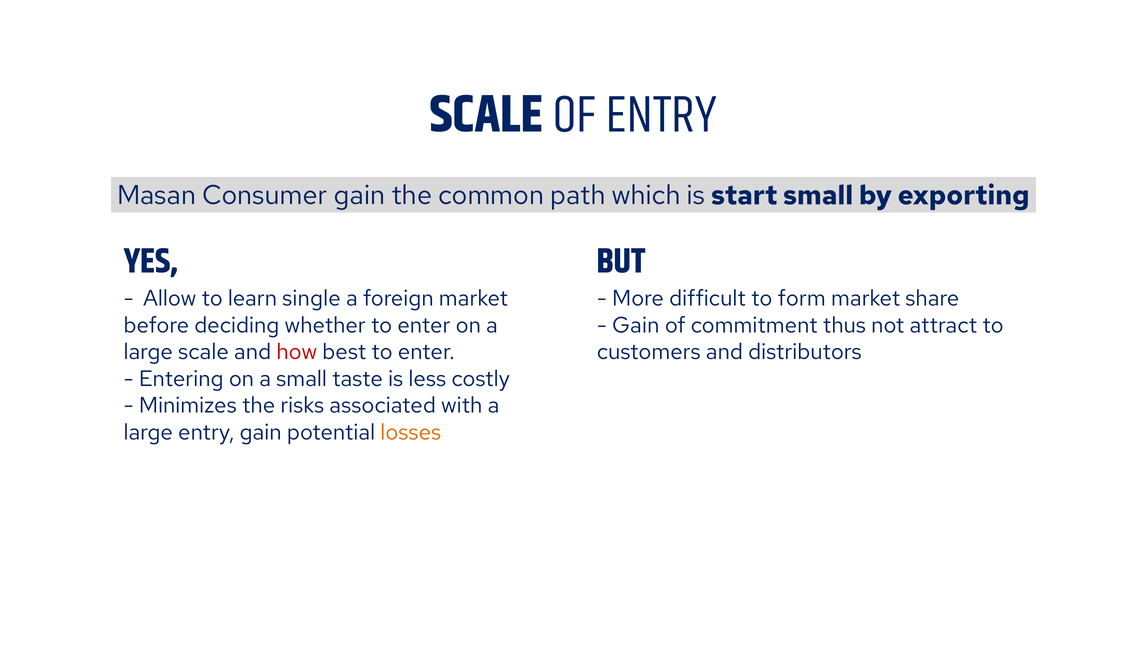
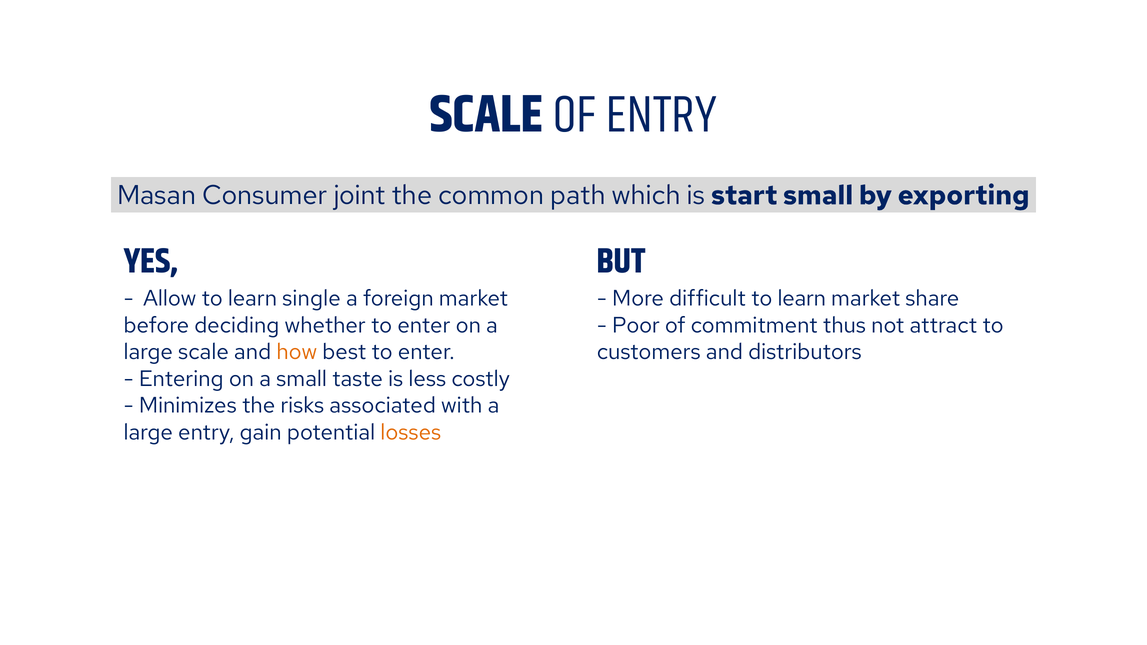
Consumer gain: gain -> joint
difficult to form: form -> learn
Gain at (636, 325): Gain -> Poor
how colour: red -> orange
